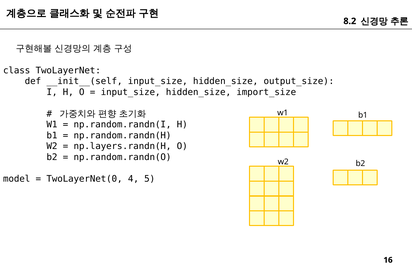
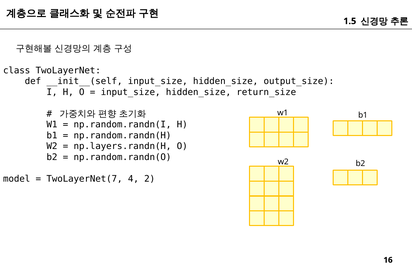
8.2: 8.2 -> 1.5
import_size: import_size -> return_size
TwoLayerNet(0: TwoLayerNet(0 -> TwoLayerNet(7
5: 5 -> 2
